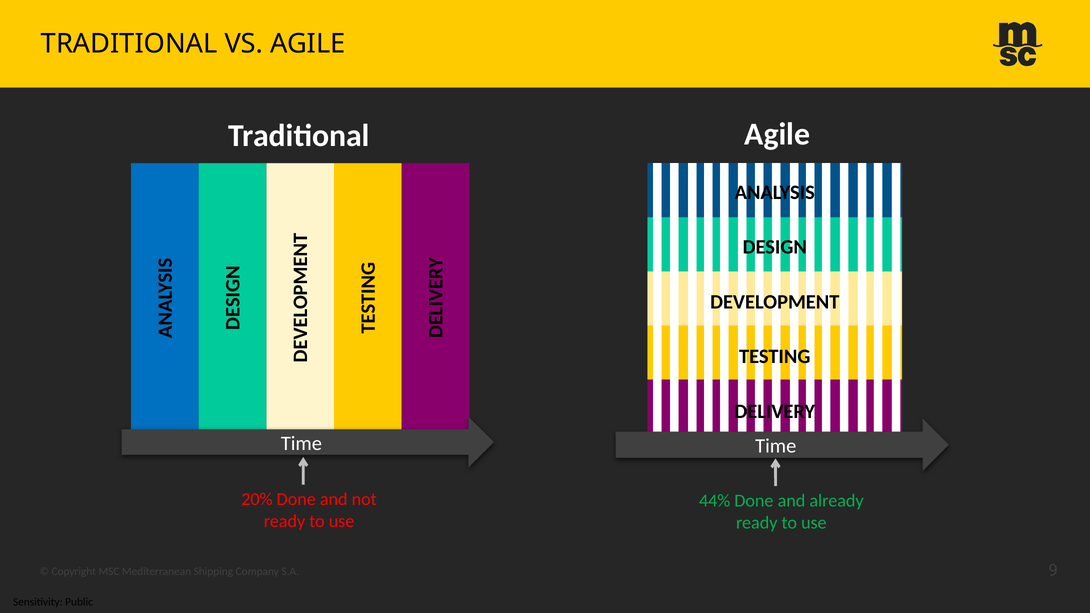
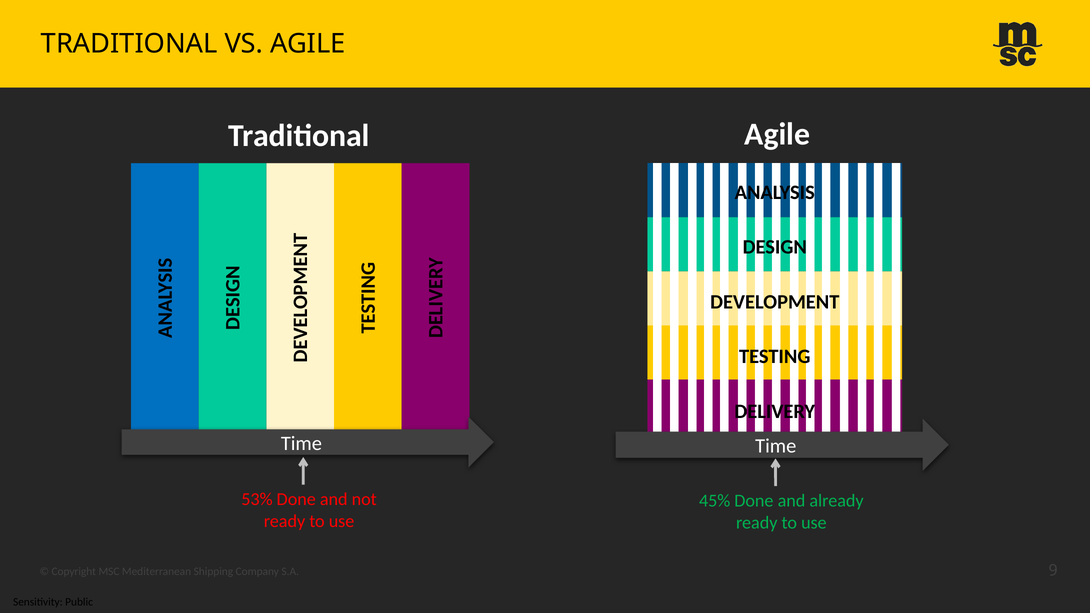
20%: 20% -> 53%
44%: 44% -> 45%
